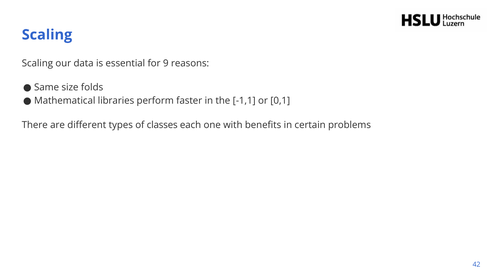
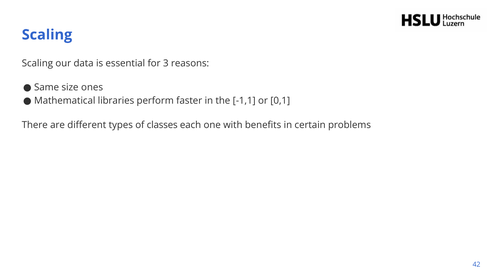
9: 9 -> 3
folds: folds -> ones
